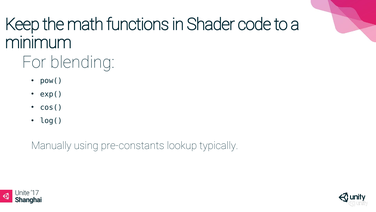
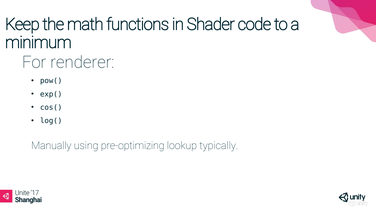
blending: blending -> renderer
pre-constants: pre-constants -> pre-optimizing
